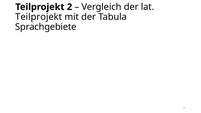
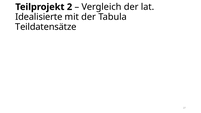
Teilprojekt at (39, 17): Teilprojekt -> Idealisierte
Sprachgebiete: Sprachgebiete -> Teildatensätze
